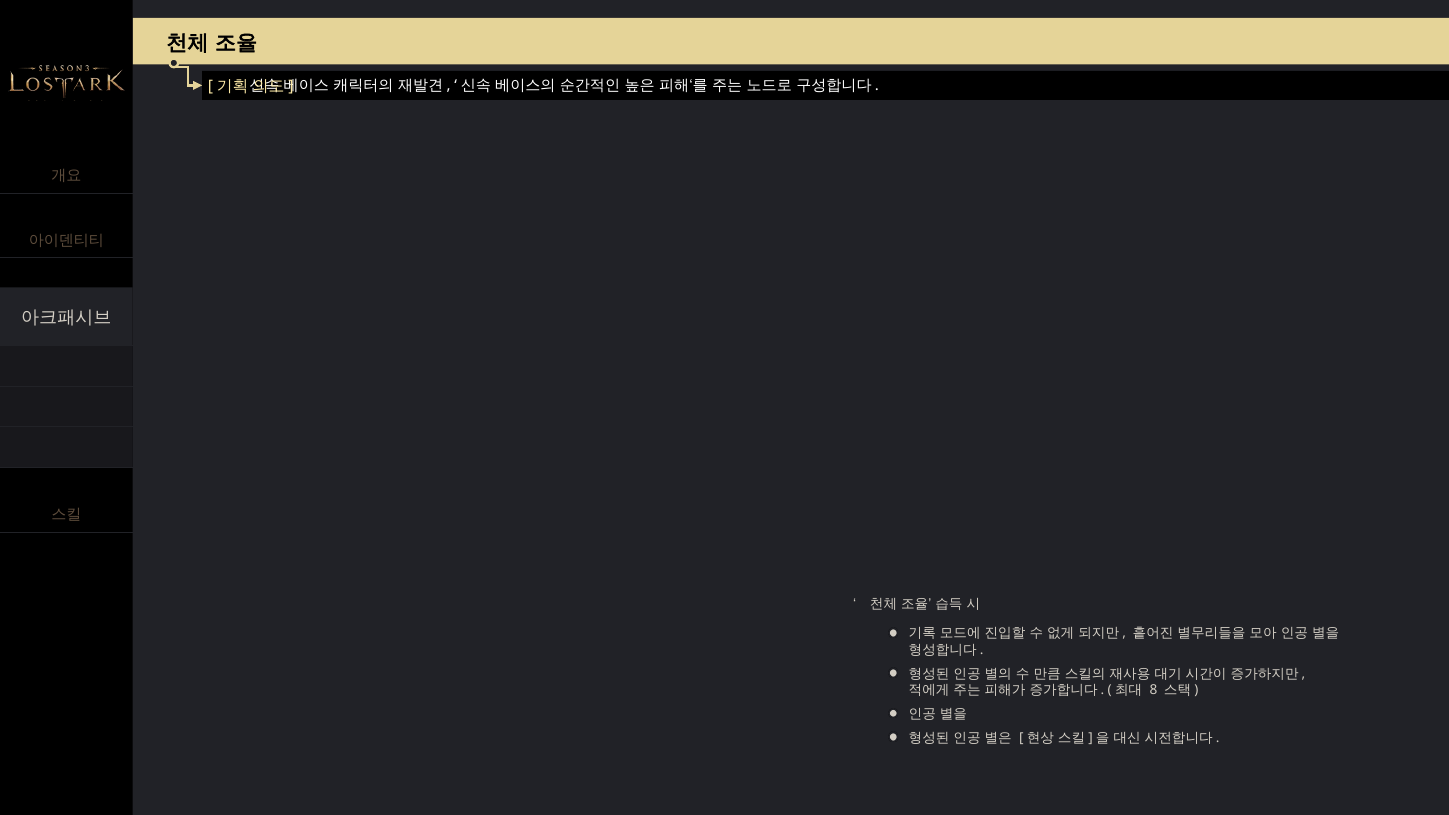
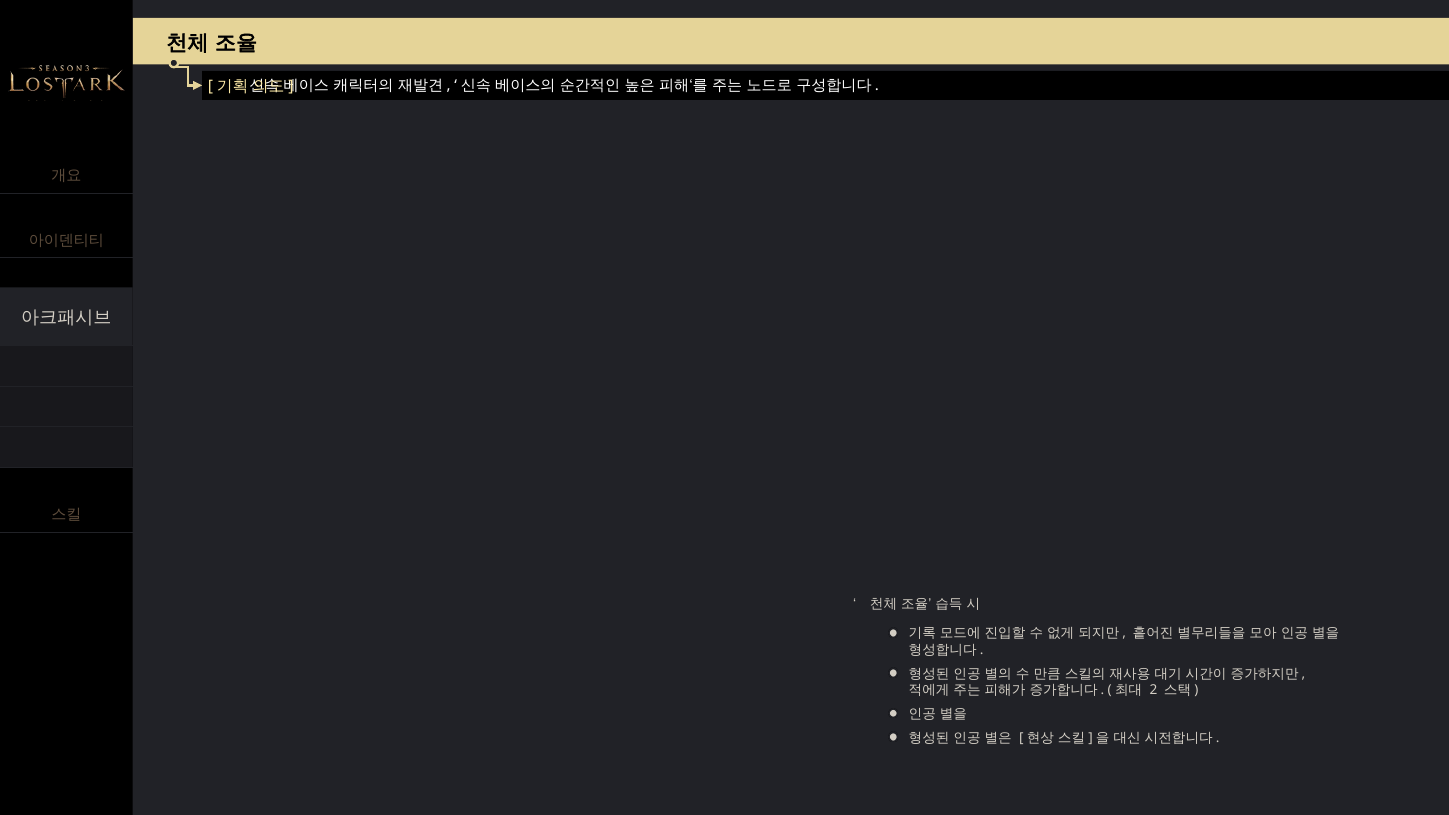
8: 8 -> 2
